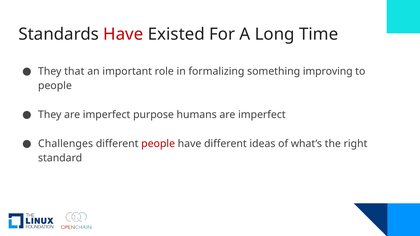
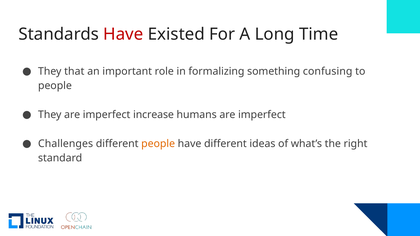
improving: improving -> confusing
purpose: purpose -> increase
people at (158, 144) colour: red -> orange
